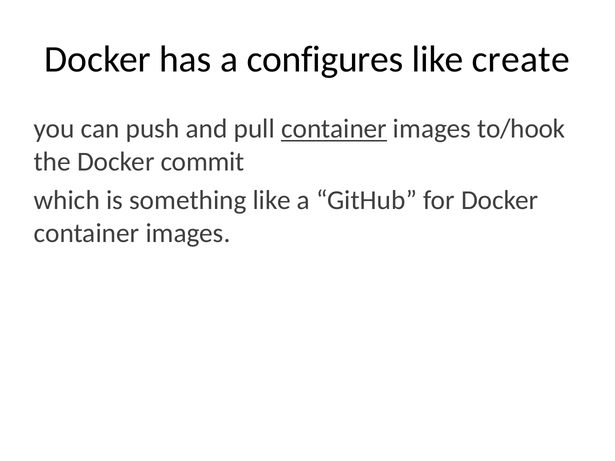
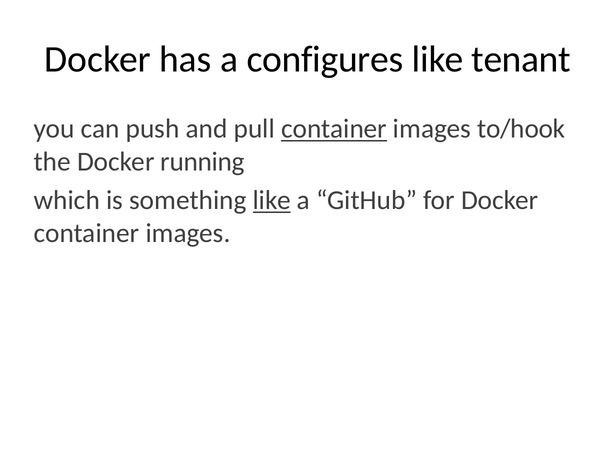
create: create -> tenant
commit: commit -> running
like at (272, 201) underline: none -> present
